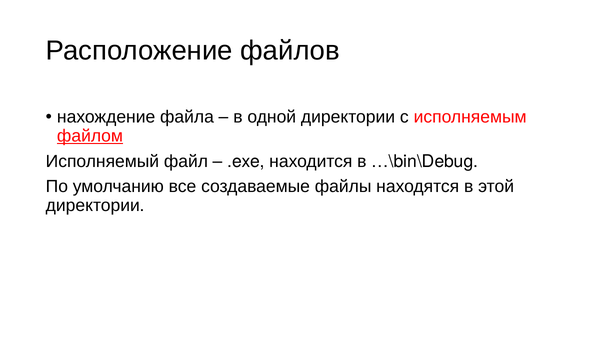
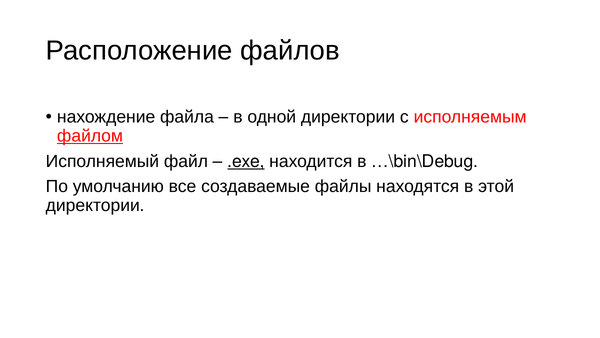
.exe underline: none -> present
